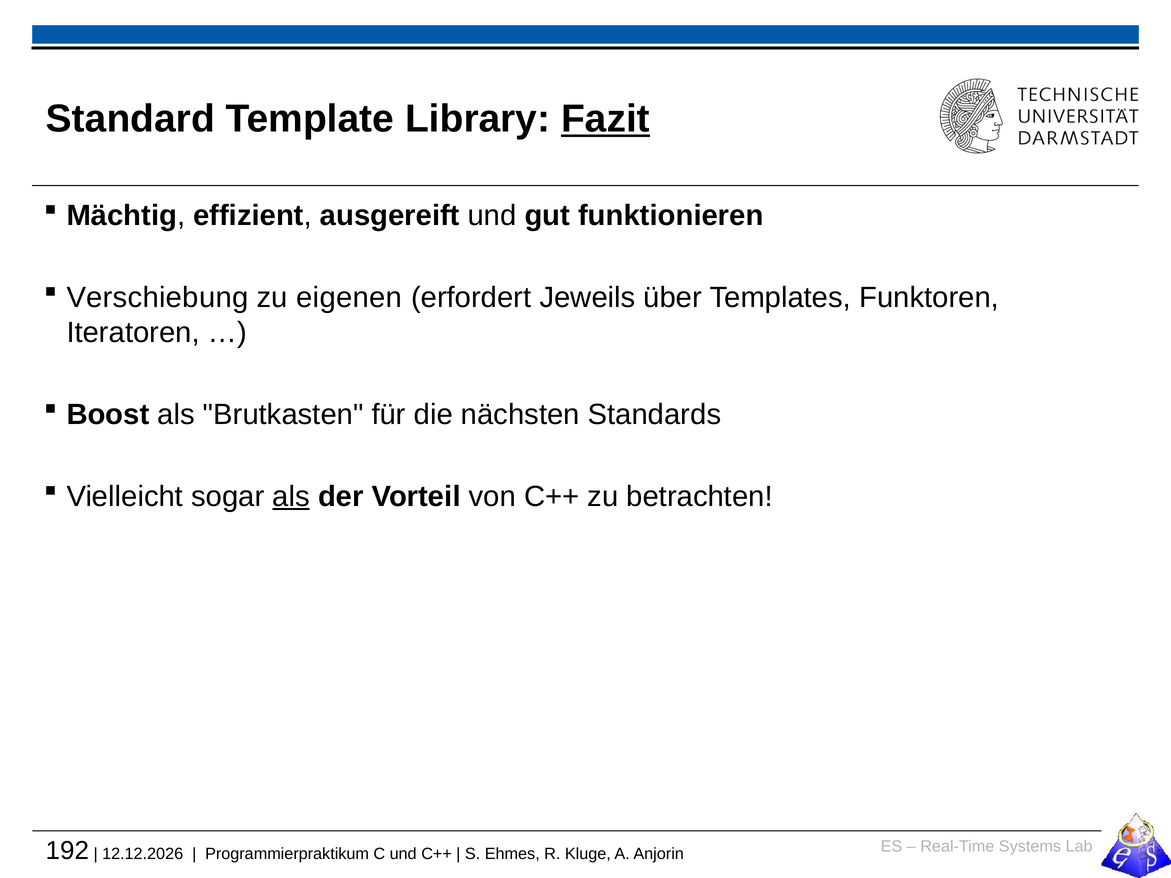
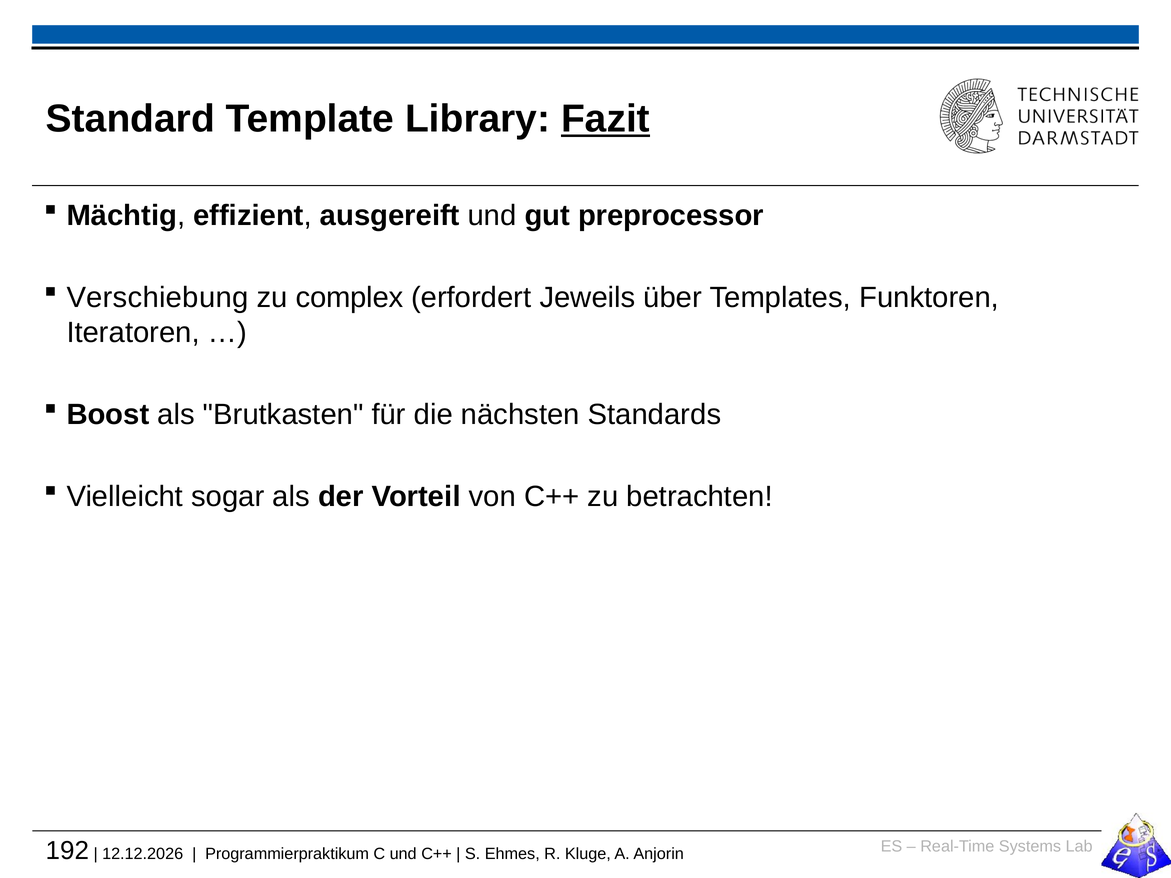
funktionieren: funktionieren -> preprocessor
eigenen: eigenen -> complex
als at (291, 497) underline: present -> none
